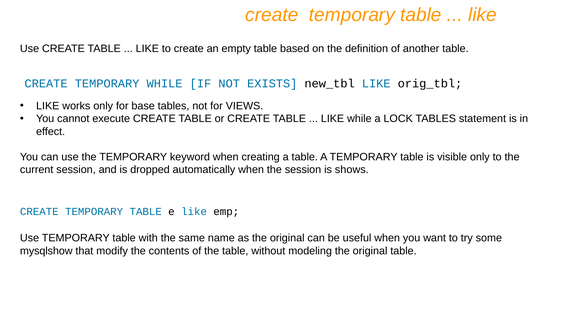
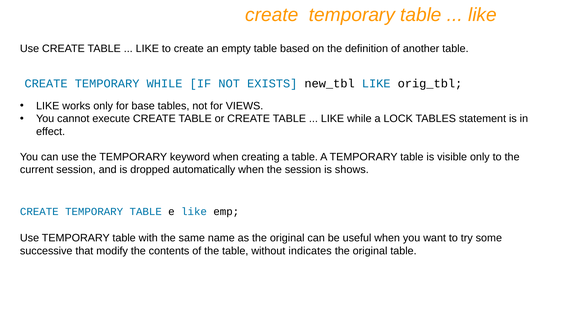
mysqlshow: mysqlshow -> successive
modeling: modeling -> indicates
